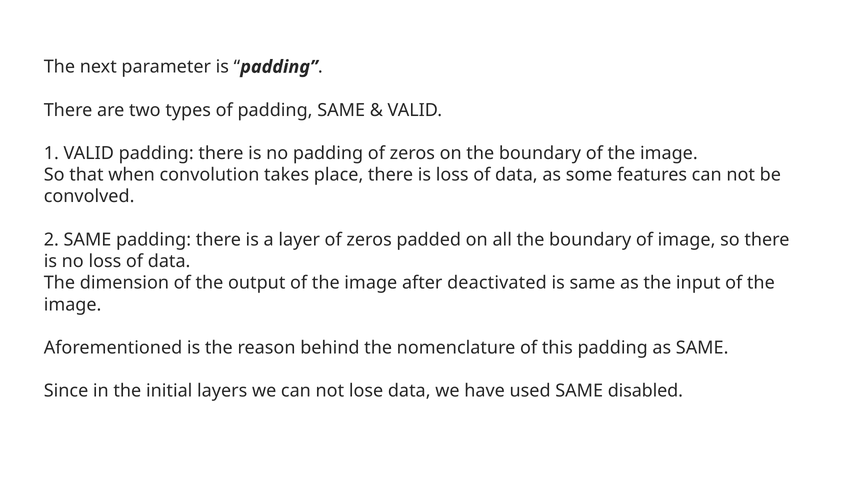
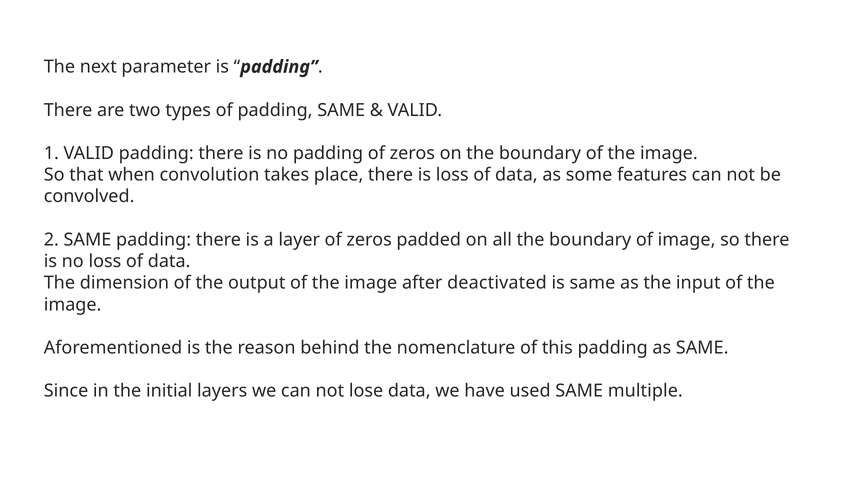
disabled: disabled -> multiple
